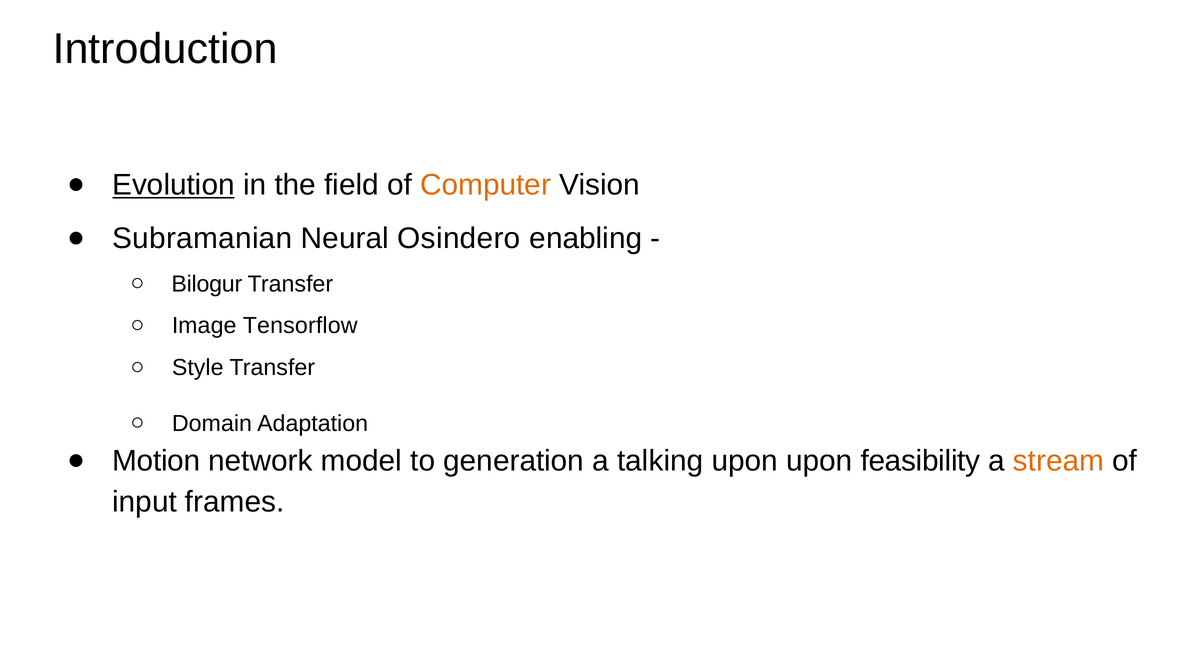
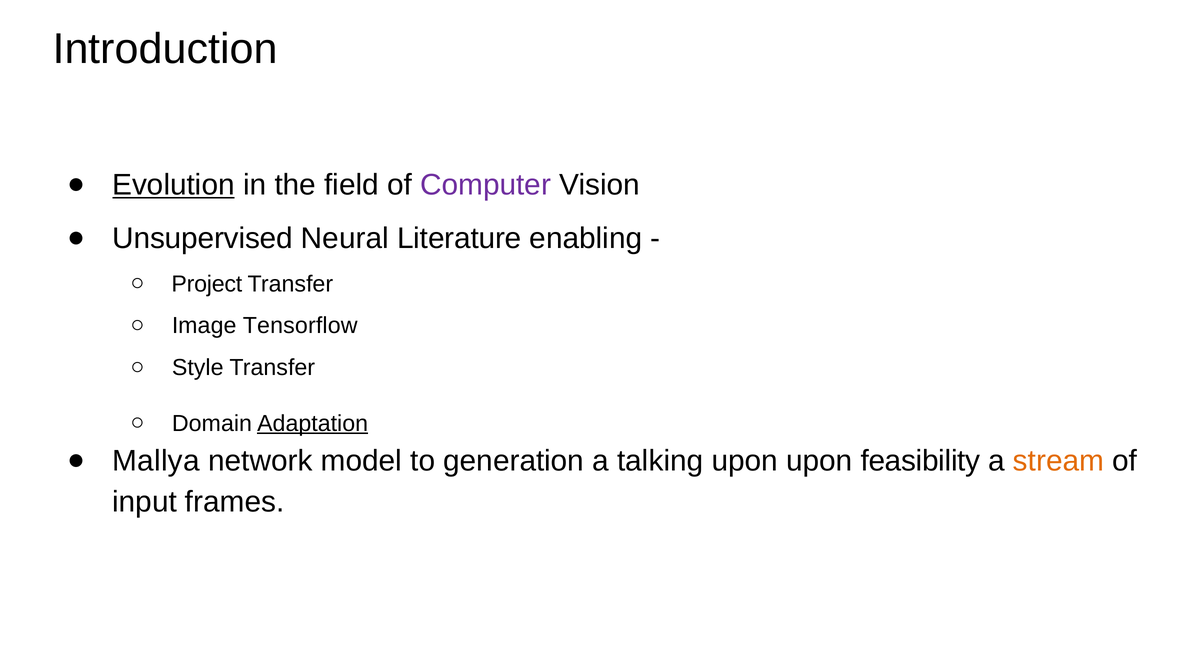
Computer colour: orange -> purple
Subramanian: Subramanian -> Unsupervised
Osindero: Osindero -> Literature
Bilogur: Bilogur -> Project
Adaptation underline: none -> present
Motion: Motion -> Mallya
